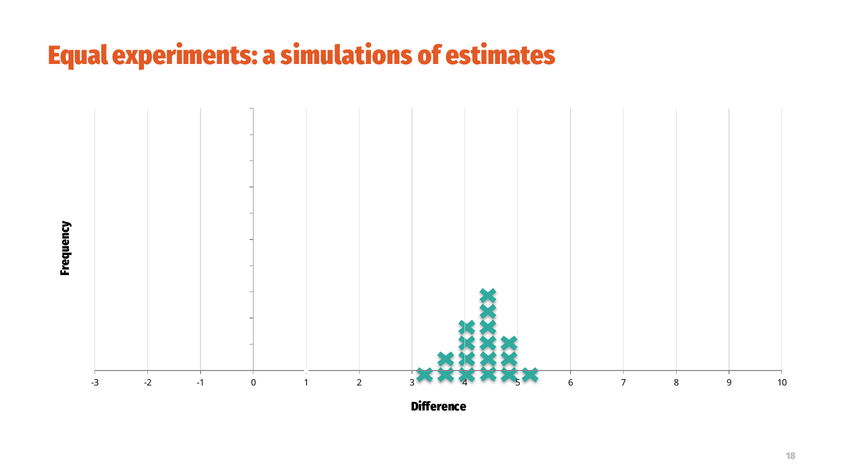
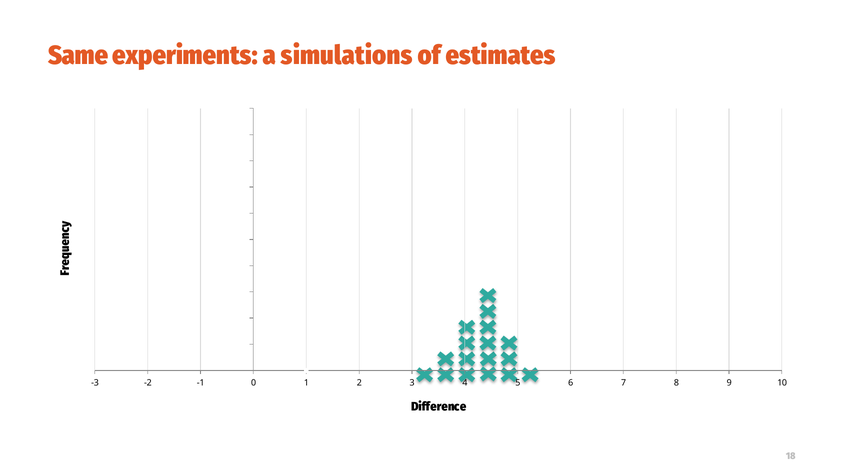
Equal: Equal -> Same
